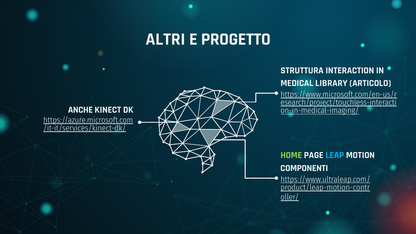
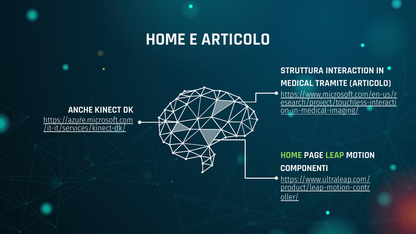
ALTRI at (165, 39): ALTRI -> HOME
E PROGETTO: PROGETTO -> ARTICOLO
LIBRARY: LIBRARY -> TRAMITE
LEAP colour: light blue -> light green
